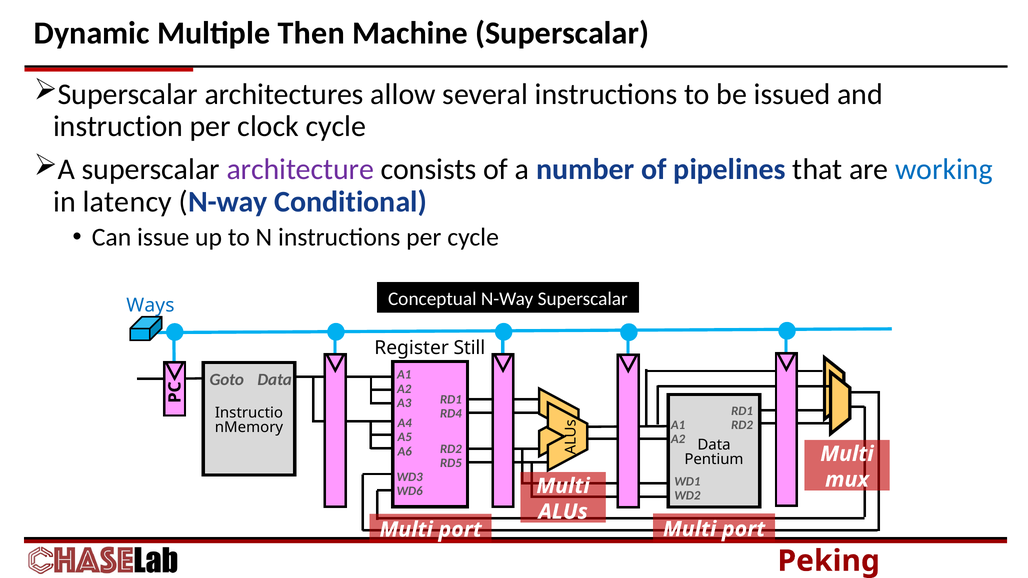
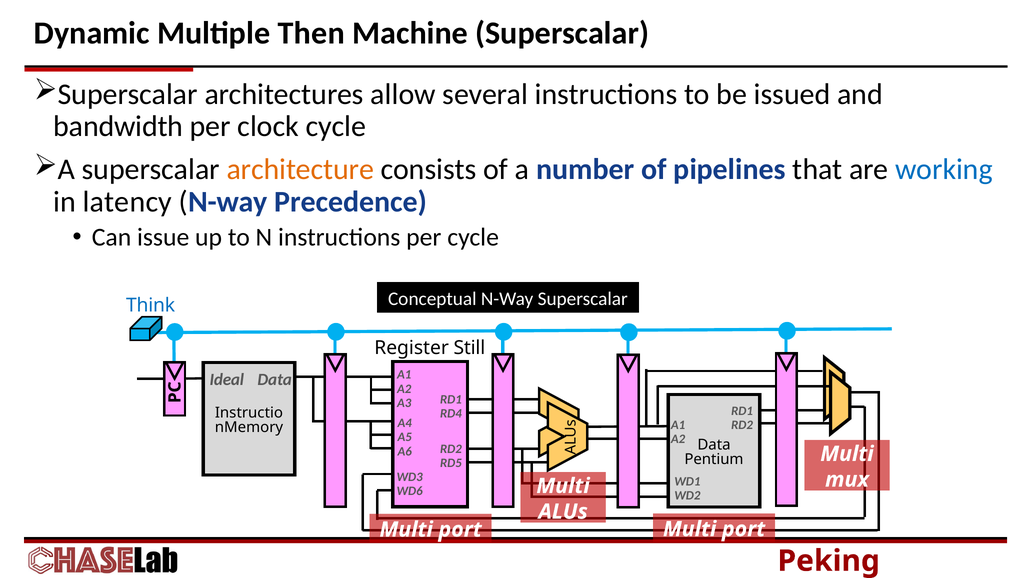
instruction: instruction -> bandwidth
architecture colour: purple -> orange
Conditional: Conditional -> Precedence
Ways: Ways -> Think
Goto: Goto -> Ideal
